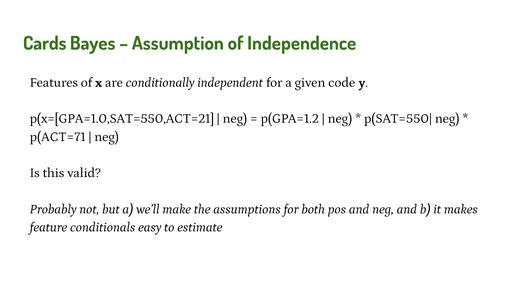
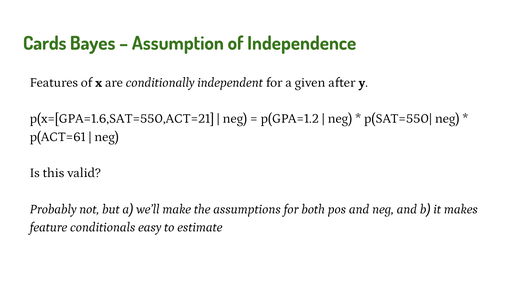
code: code -> after
p(x=[GPA=1.0,SAT=550,ACT=21: p(x=[GPA=1.0,SAT=550,ACT=21 -> p(x=[GPA=1.6,SAT=550,ACT=21
p(ACT=71: p(ACT=71 -> p(ACT=61
